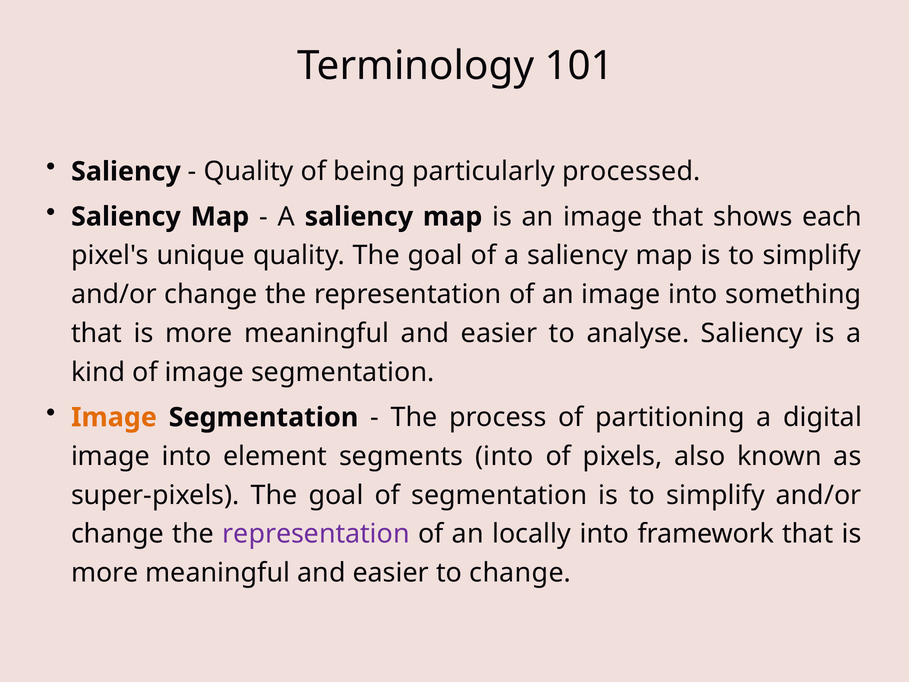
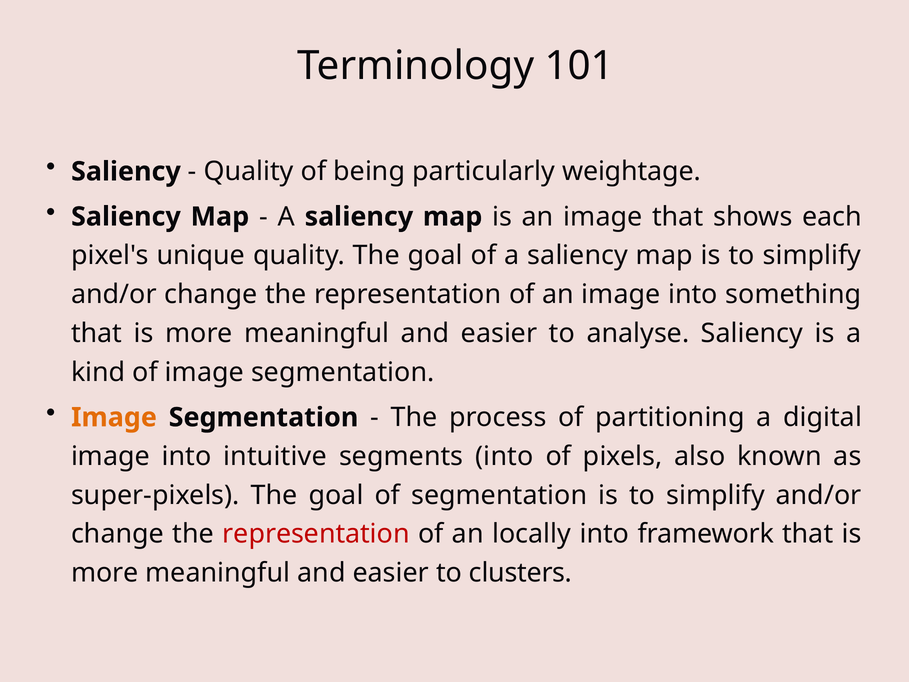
processed: processed -> weightage
element: element -> intuitive
representation at (316, 534) colour: purple -> red
to change: change -> clusters
